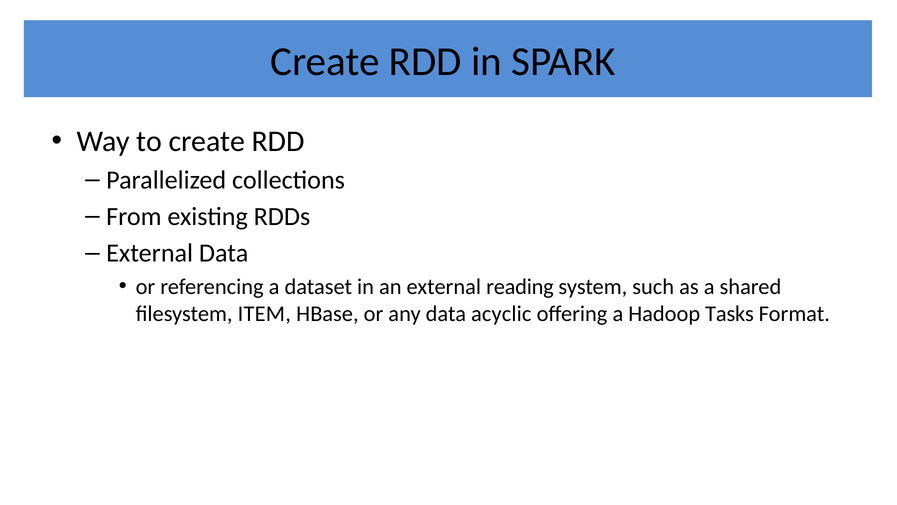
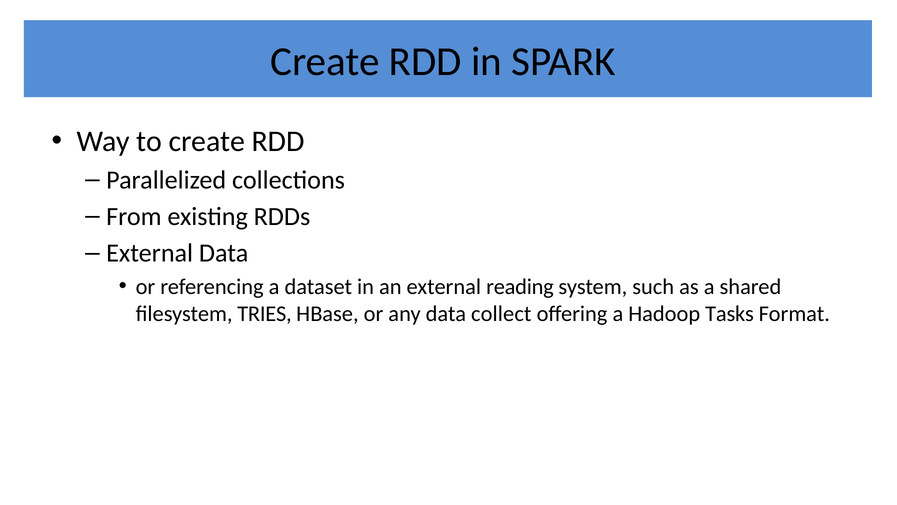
ITEM: ITEM -> TRIES
acyclic: acyclic -> collect
